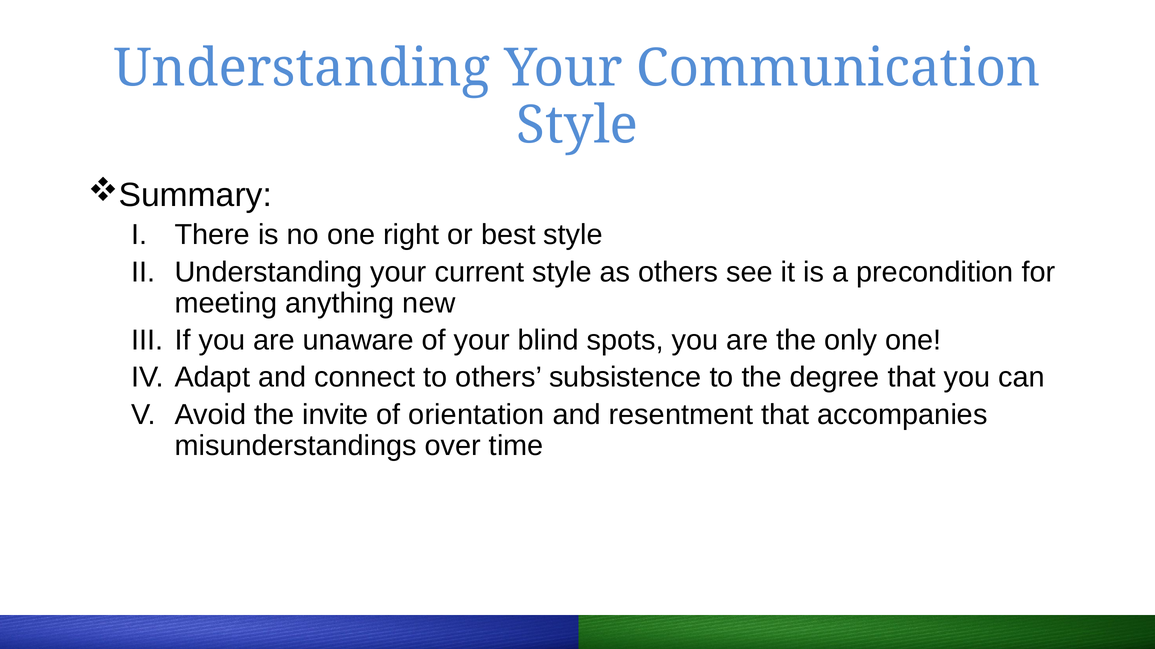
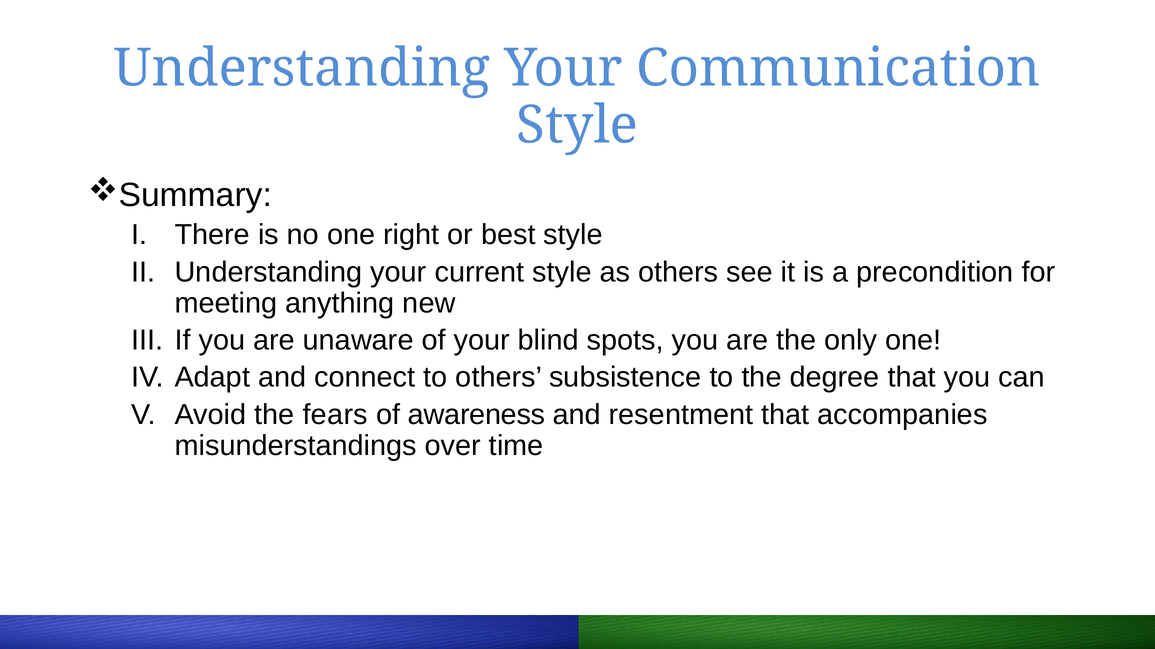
invite: invite -> fears
orientation: orientation -> awareness
